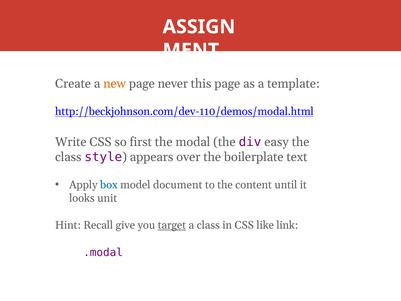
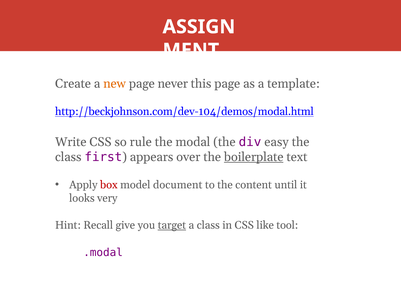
http://beckjohnson.com/dev-110/demos/modal.html: http://beckjohnson.com/dev-110/demos/modal.html -> http://beckjohnson.com/dev-104/demos/modal.html
first: first -> rule
style: style -> first
boilerplate underline: none -> present
box colour: blue -> red
unit: unit -> very
link: link -> tool
